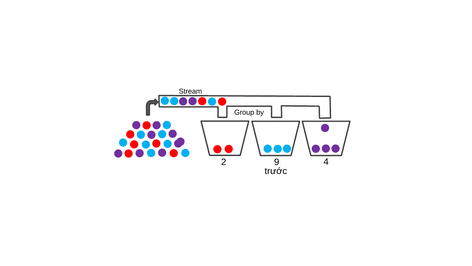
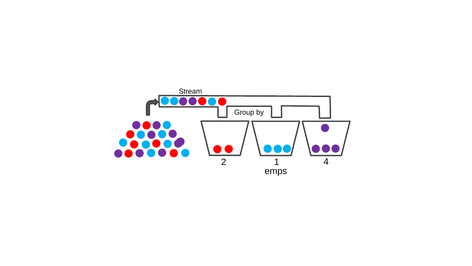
9: 9 -> 1
trước: trước -> emps
